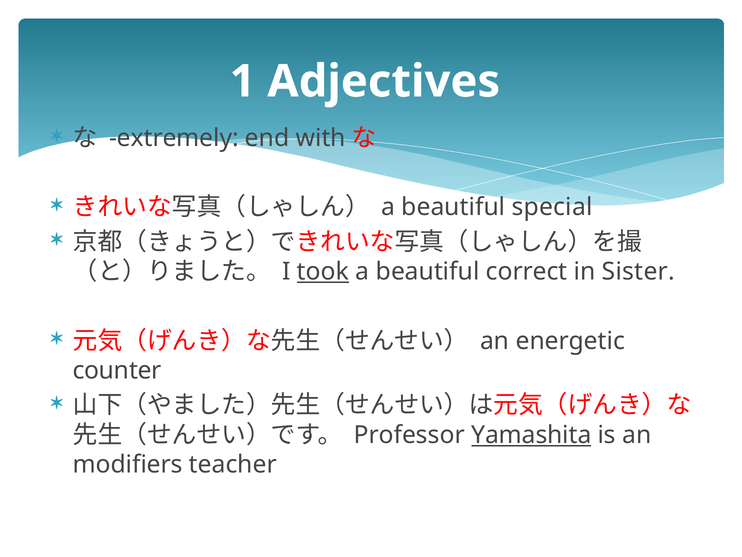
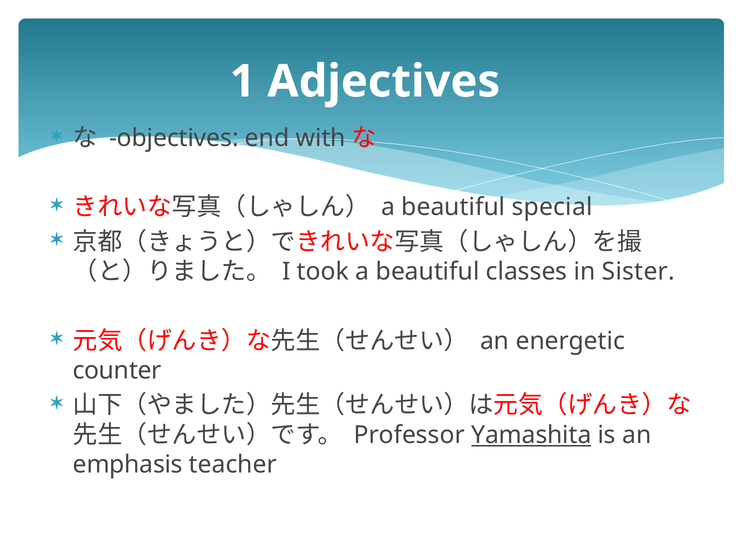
extremely: extremely -> objectives
took underline: present -> none
correct: correct -> classes
modifiers: modifiers -> emphasis
